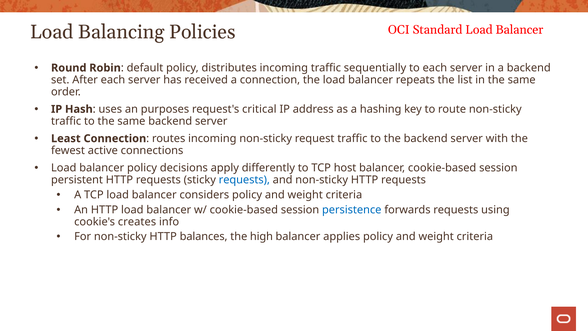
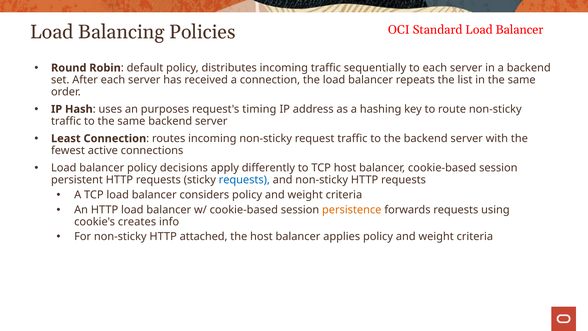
critical: critical -> timing
persistence colour: blue -> orange
balances: balances -> attached
the high: high -> host
